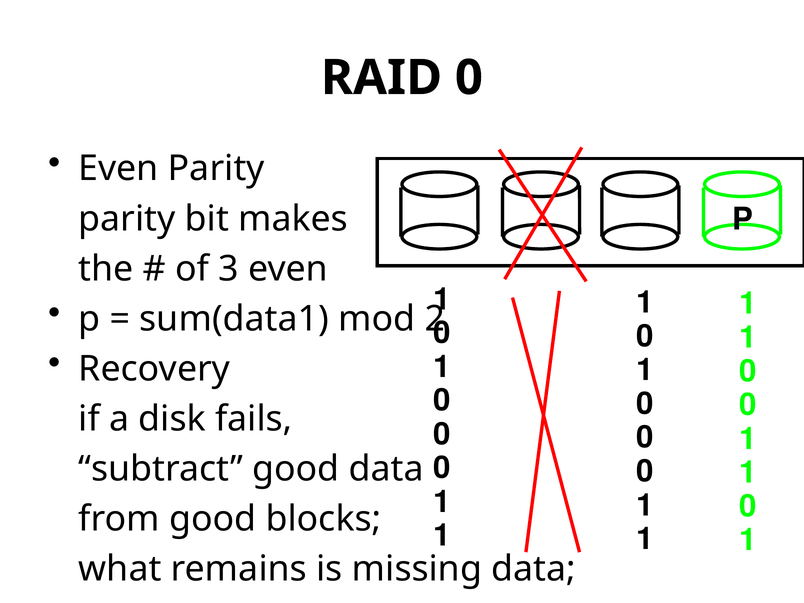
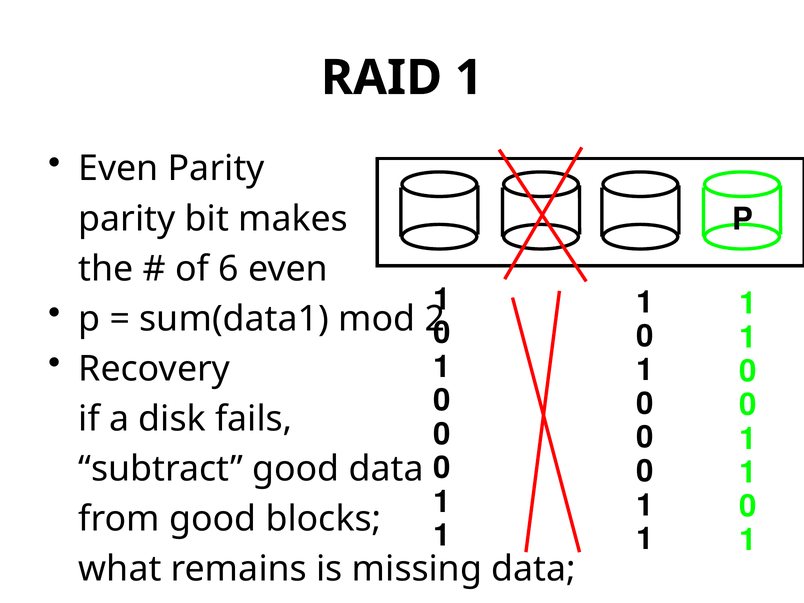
RAID 0: 0 -> 1
3: 3 -> 6
